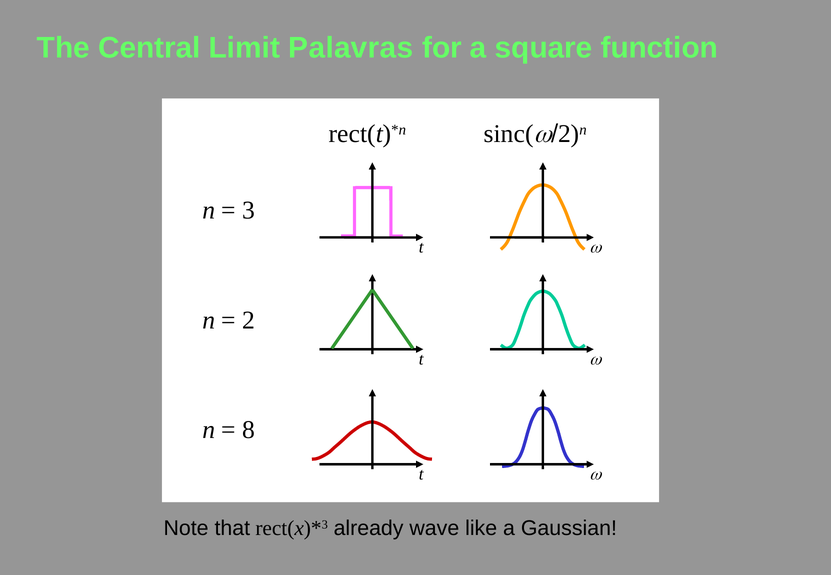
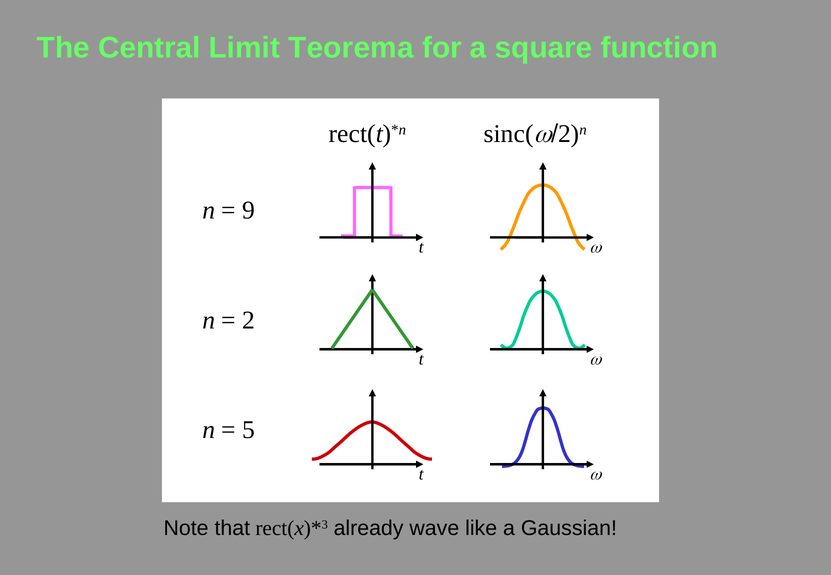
Palavras: Palavras -> Teorema
3: 3 -> 9
8: 8 -> 5
